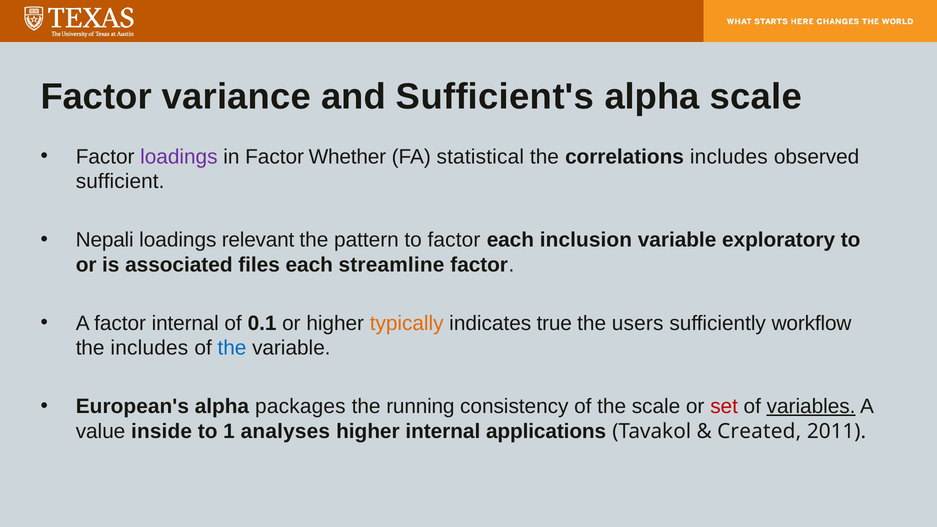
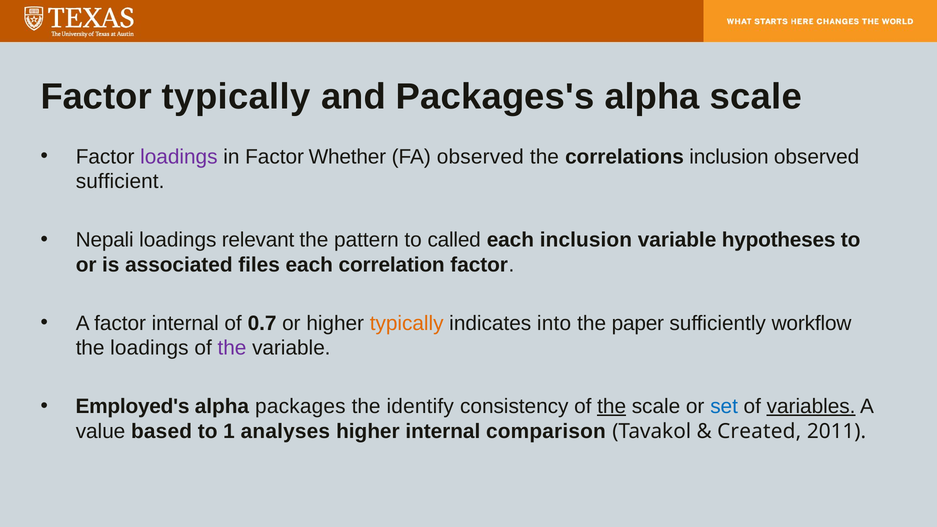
Factor variance: variance -> typically
Sufficient's: Sufficient's -> Packages's
FA statistical: statistical -> observed
correlations includes: includes -> inclusion
to factor: factor -> called
exploratory: exploratory -> hypotheses
streamline: streamline -> correlation
0.1: 0.1 -> 0.7
true: true -> into
users: users -> paper
the includes: includes -> loadings
the at (232, 348) colour: blue -> purple
European's: European's -> Employed's
running: running -> identify
the at (612, 406) underline: none -> present
set colour: red -> blue
inside: inside -> based
applications: applications -> comparison
